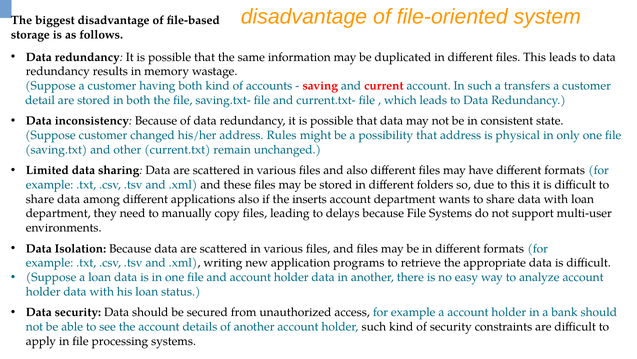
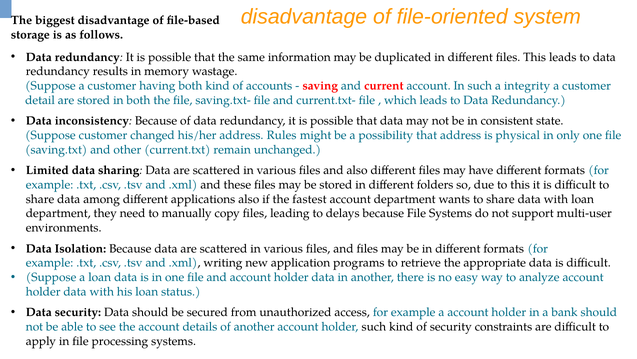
transfers: transfers -> integrity
inserts: inserts -> fastest
